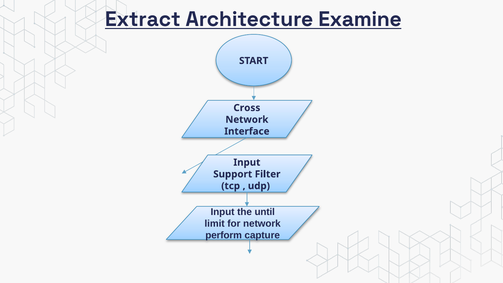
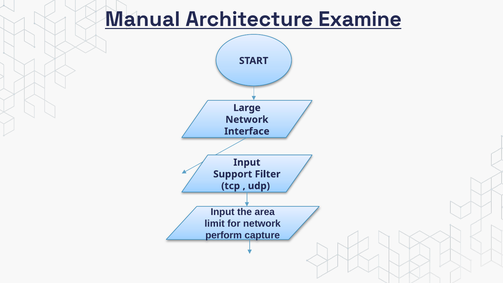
Extract: Extract -> Manual
Cross: Cross -> Large
until: until -> area
